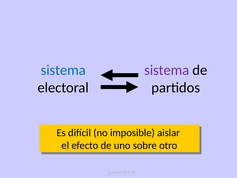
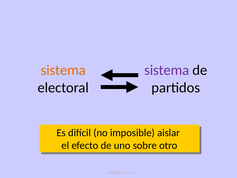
sistema at (63, 70) colour: blue -> orange
